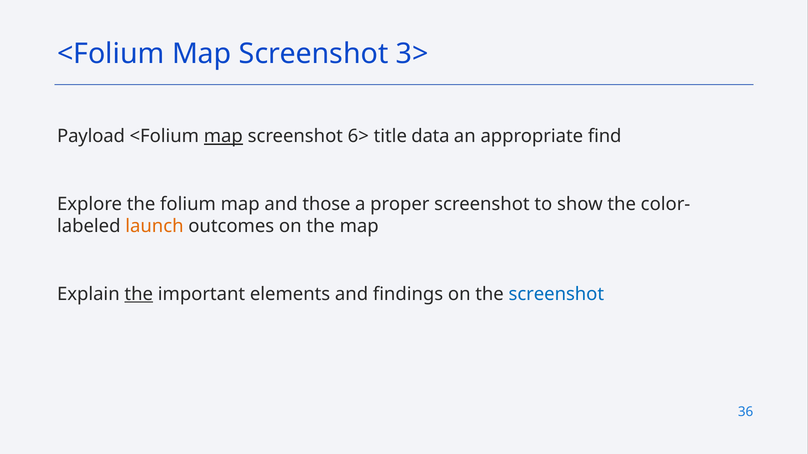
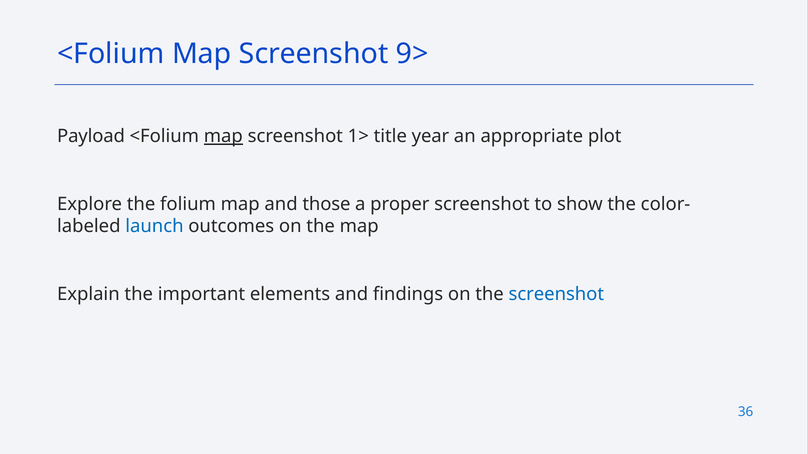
3>: 3> -> 9>
6>: 6> -> 1>
data: data -> year
find: find -> plot
launch colour: orange -> blue
the at (139, 294) underline: present -> none
